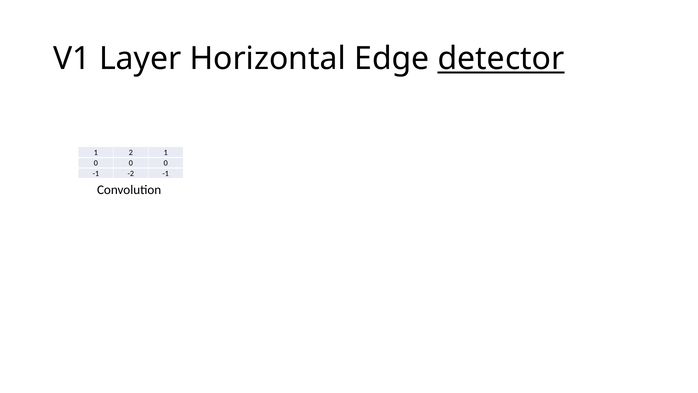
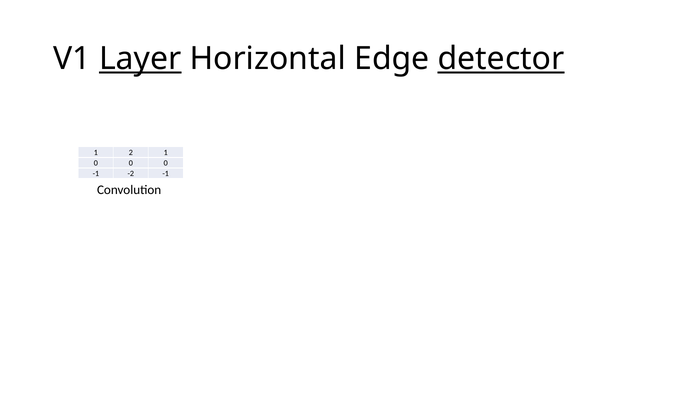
Layer underline: none -> present
